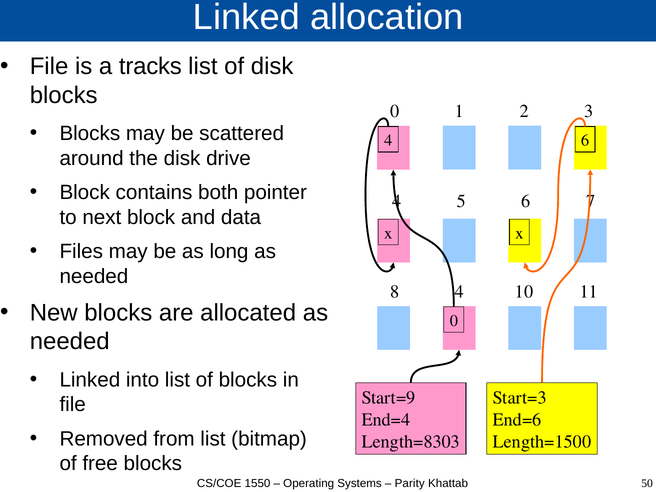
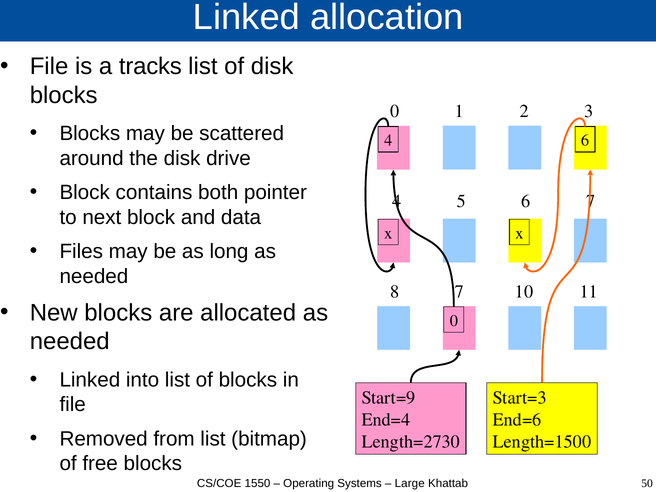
8 4: 4 -> 7
Length=8303: Length=8303 -> Length=2730
Parity: Parity -> Large
